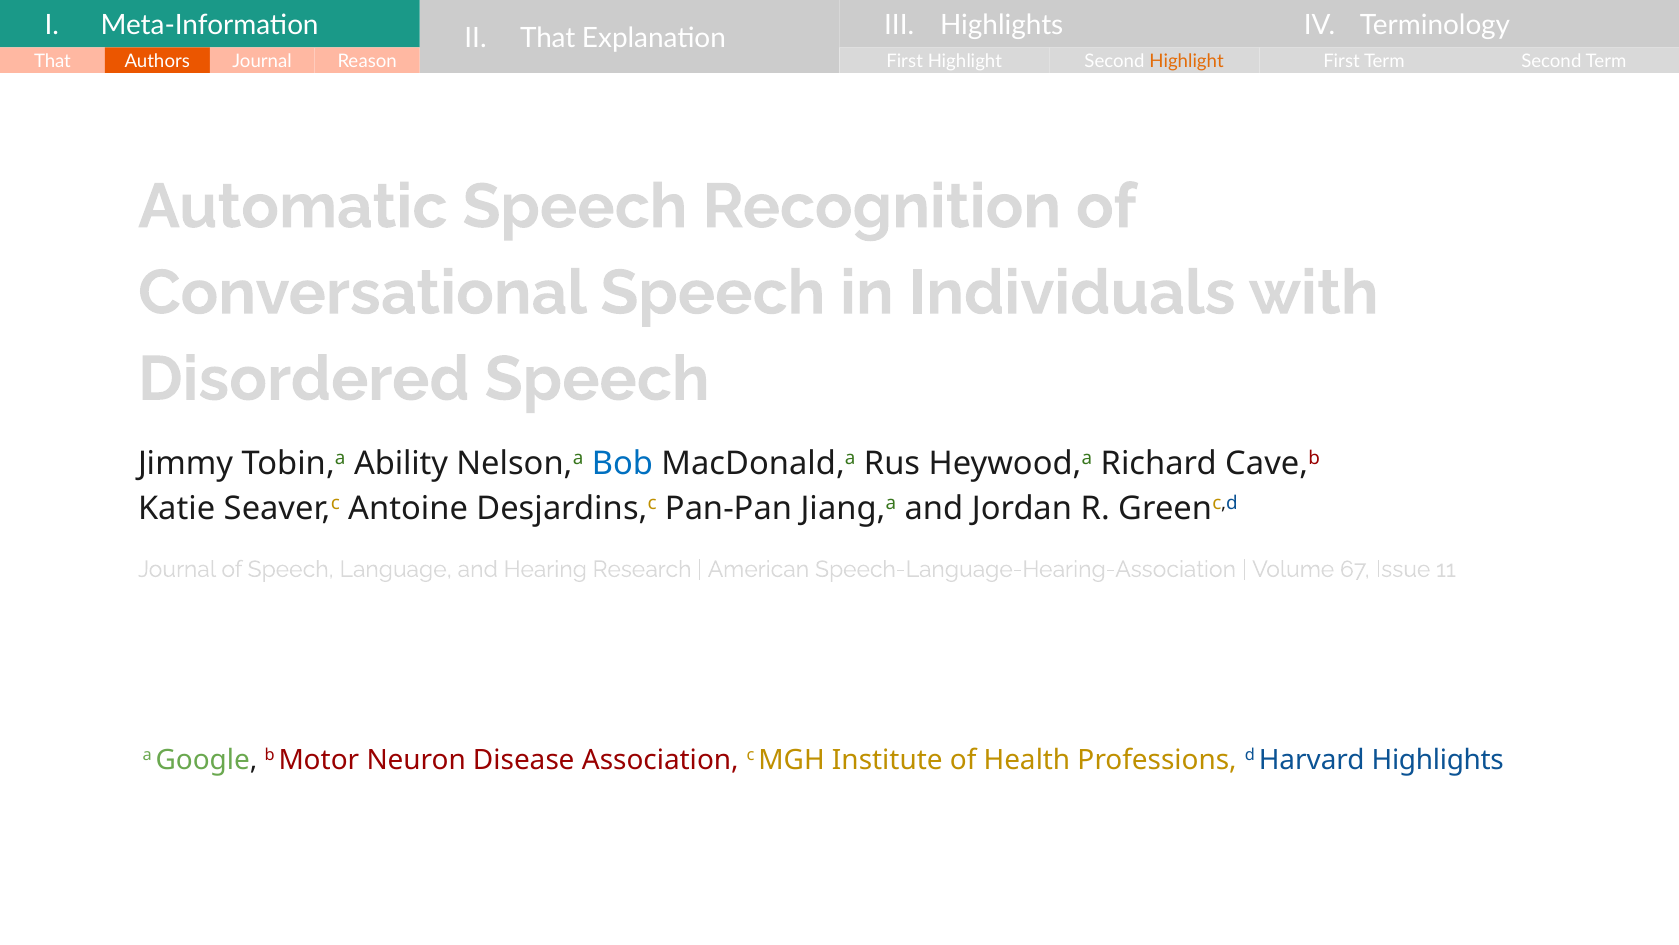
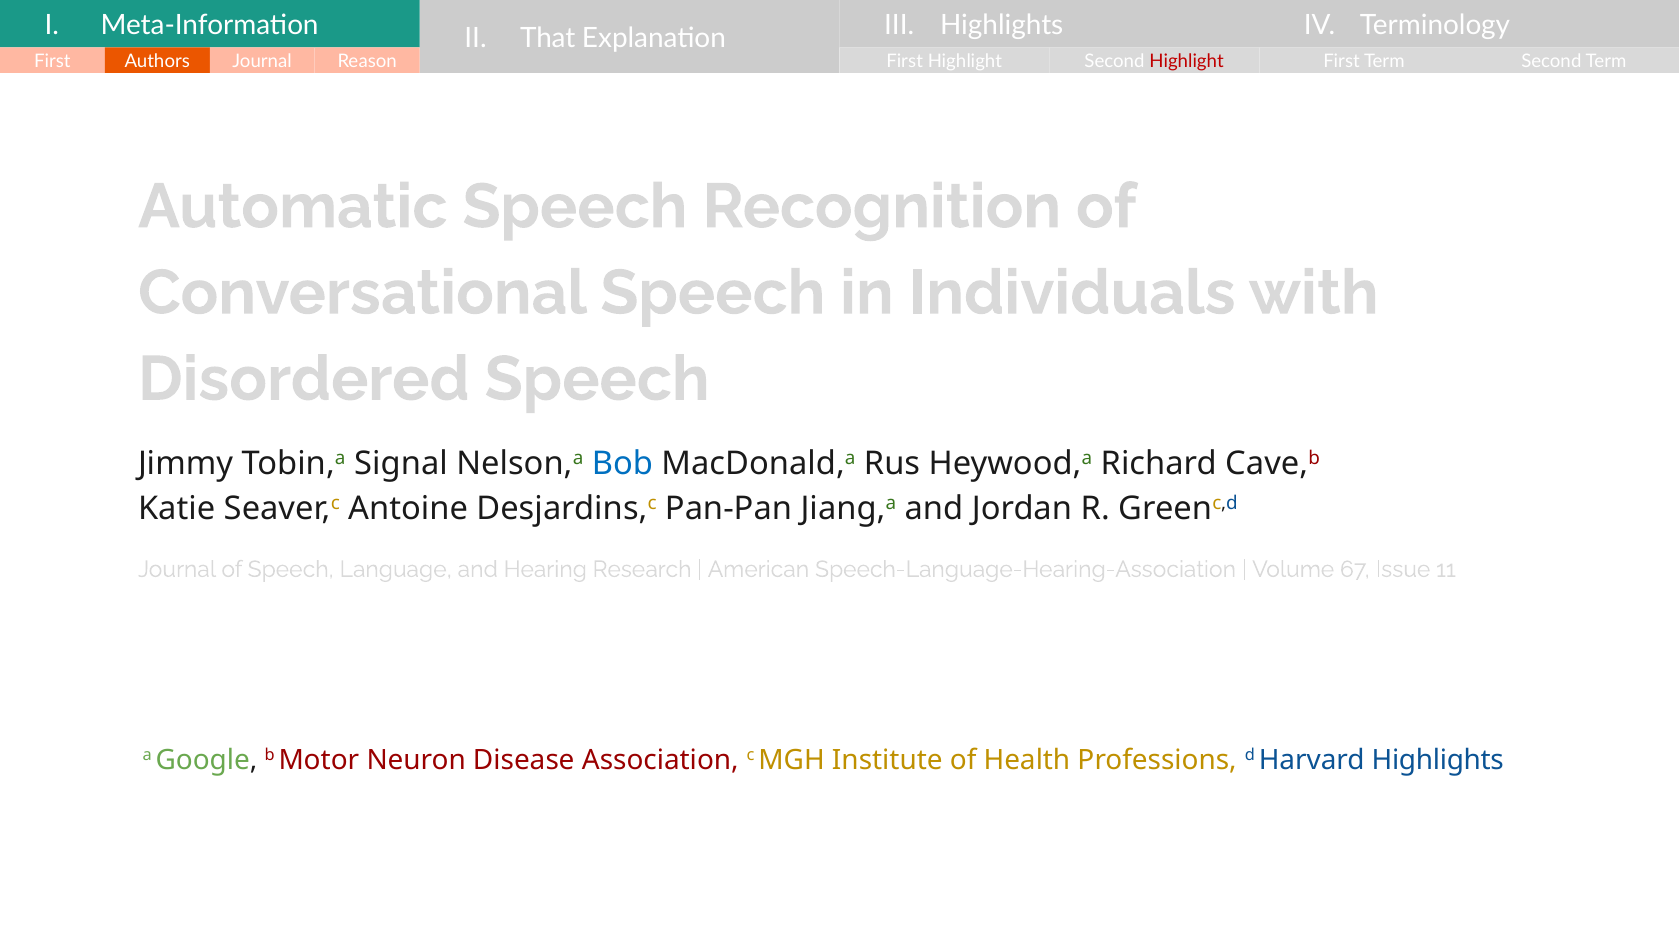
That at (52, 61): That -> First
Highlight at (1187, 61) colour: orange -> red
Ability: Ability -> Signal
